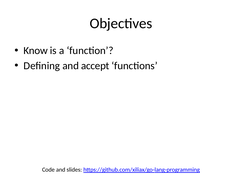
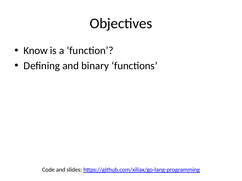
accept: accept -> binary
